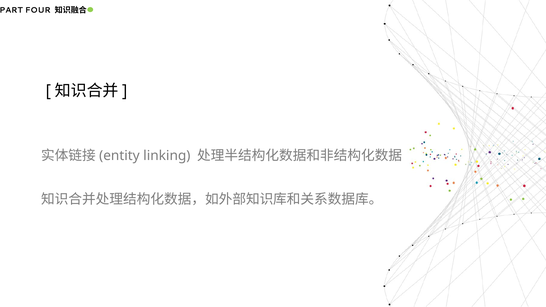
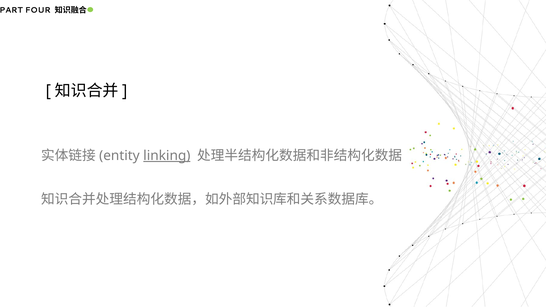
linking underline: none -> present
